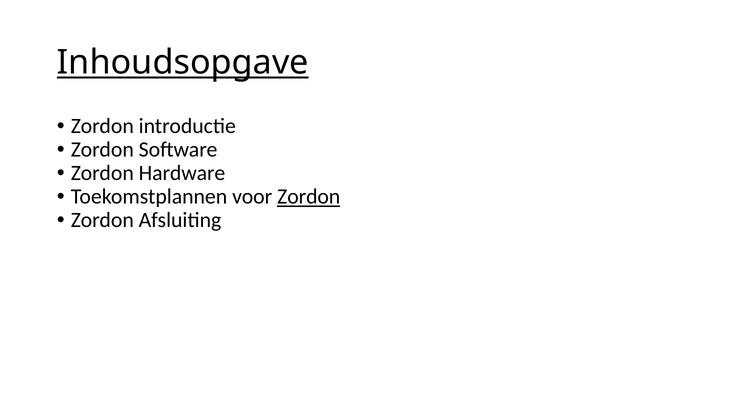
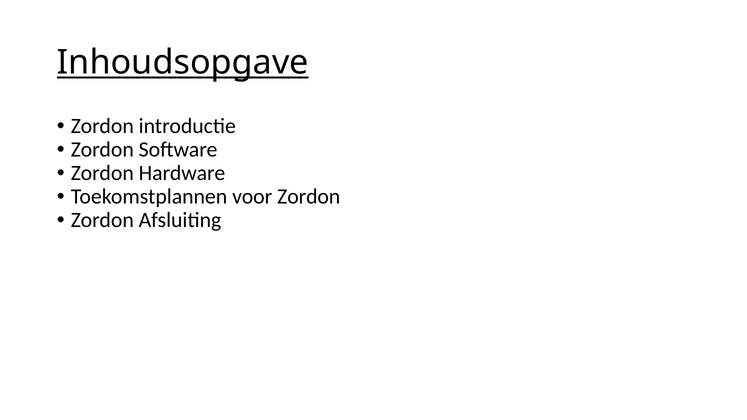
Zordon at (309, 197) underline: present -> none
